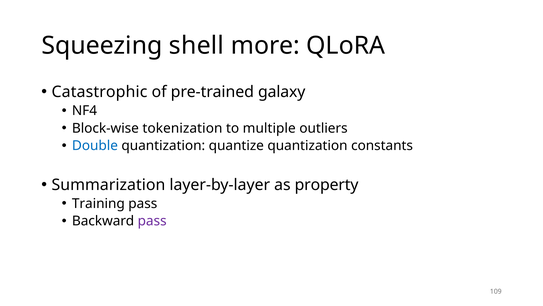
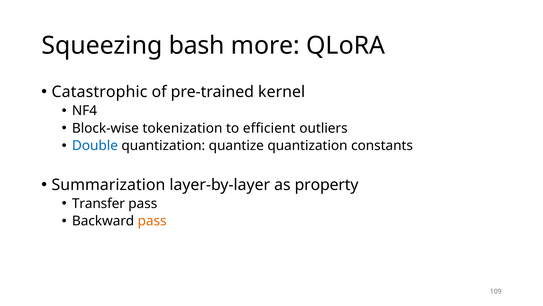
shell: shell -> bash
galaxy: galaxy -> kernel
multiple: multiple -> efficient
Training: Training -> Transfer
pass at (152, 221) colour: purple -> orange
